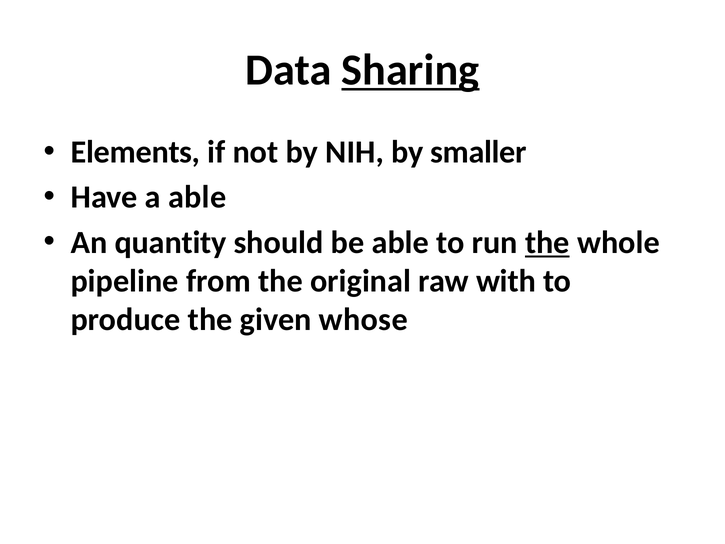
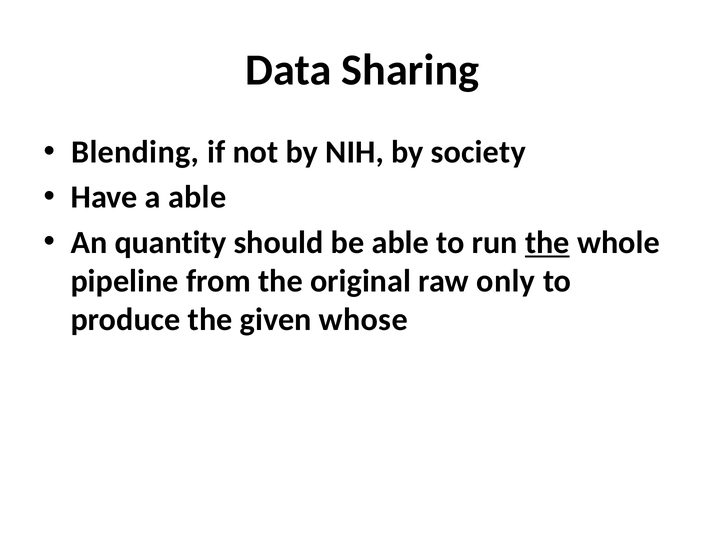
Sharing underline: present -> none
Elements: Elements -> Blending
smaller: smaller -> society
with: with -> only
